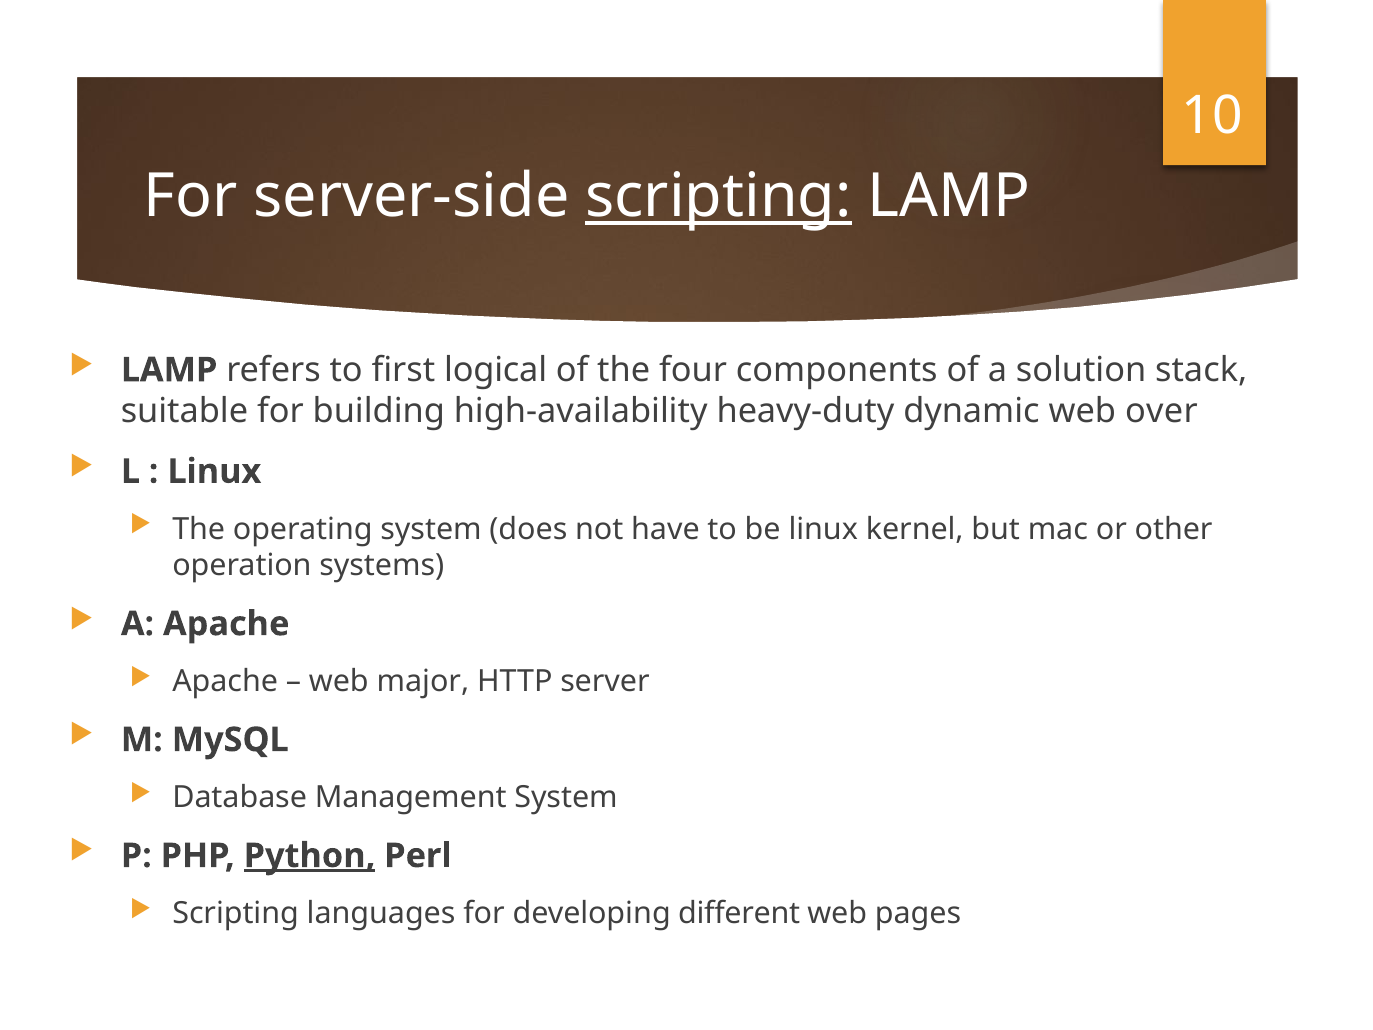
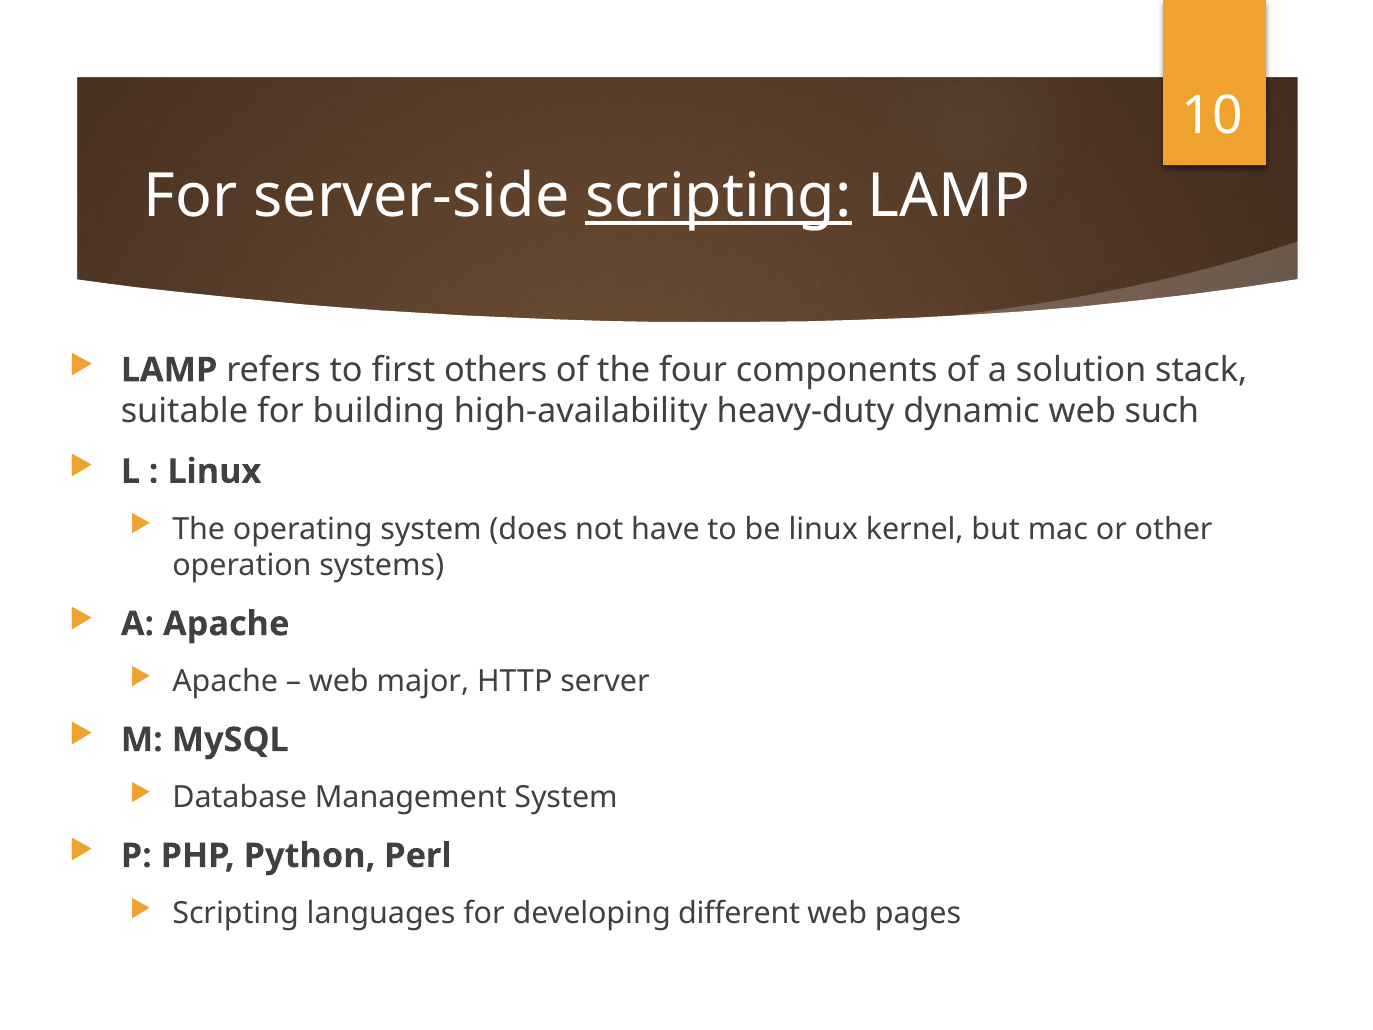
logical: logical -> others
over: over -> such
Python underline: present -> none
